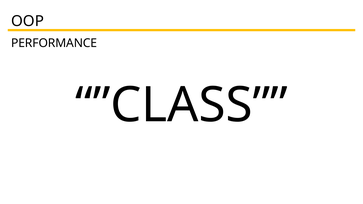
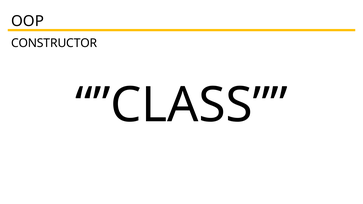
PERFORMANCE: PERFORMANCE -> CONSTRUCTOR
